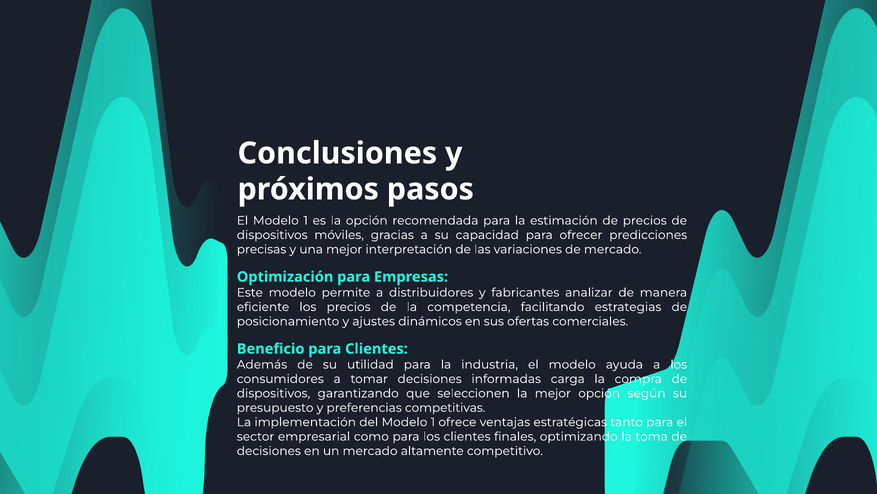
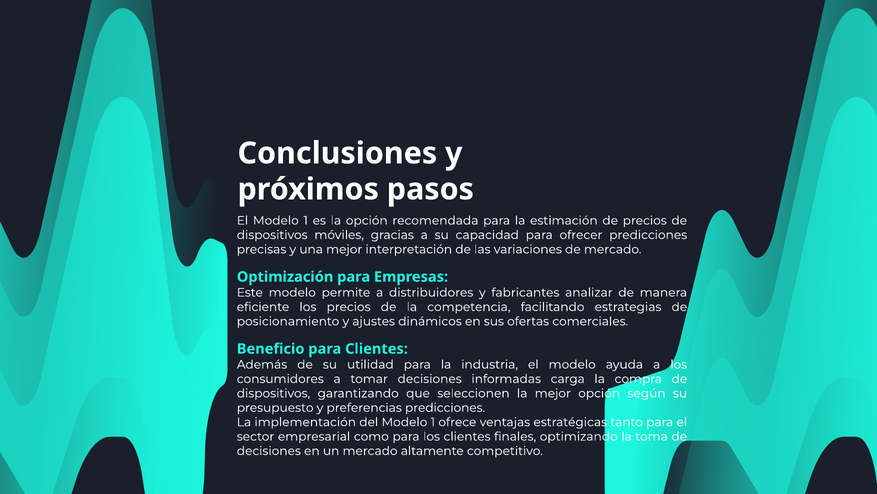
preferencias competitivas: competitivas -> predicciones
